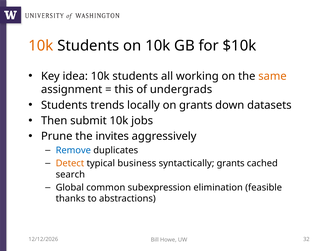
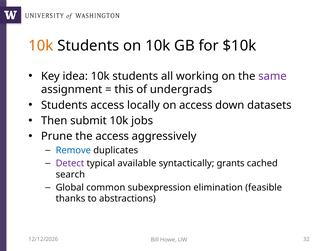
same colour: orange -> purple
Students trends: trends -> access
on grants: grants -> access
the invites: invites -> access
Detect colour: orange -> purple
business: business -> available
